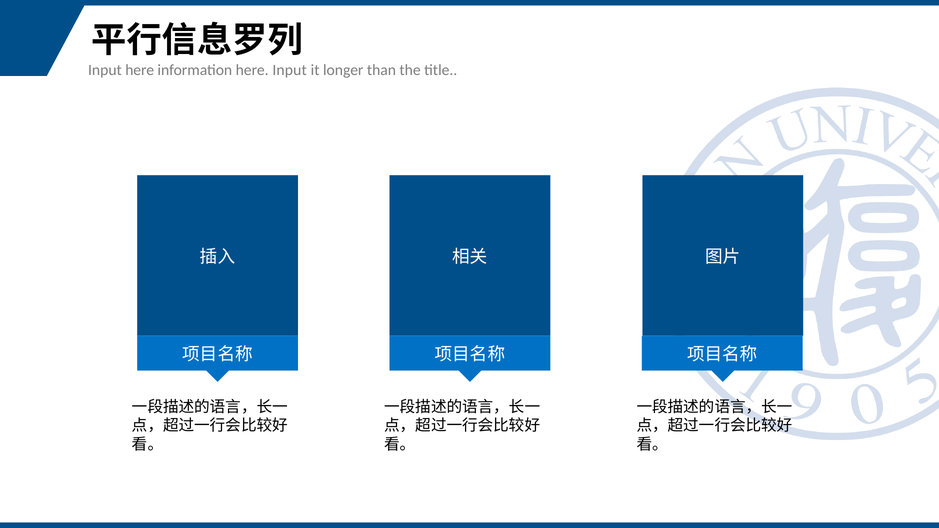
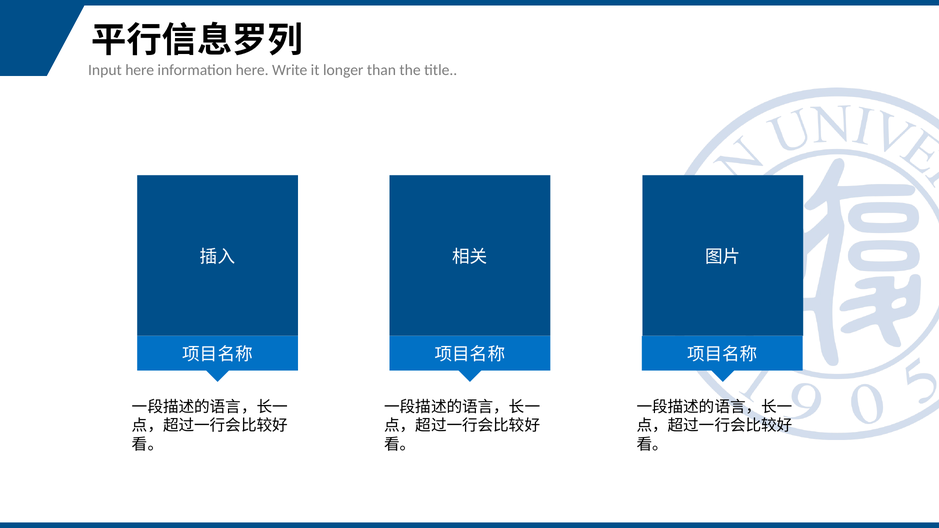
here Input: Input -> Write
